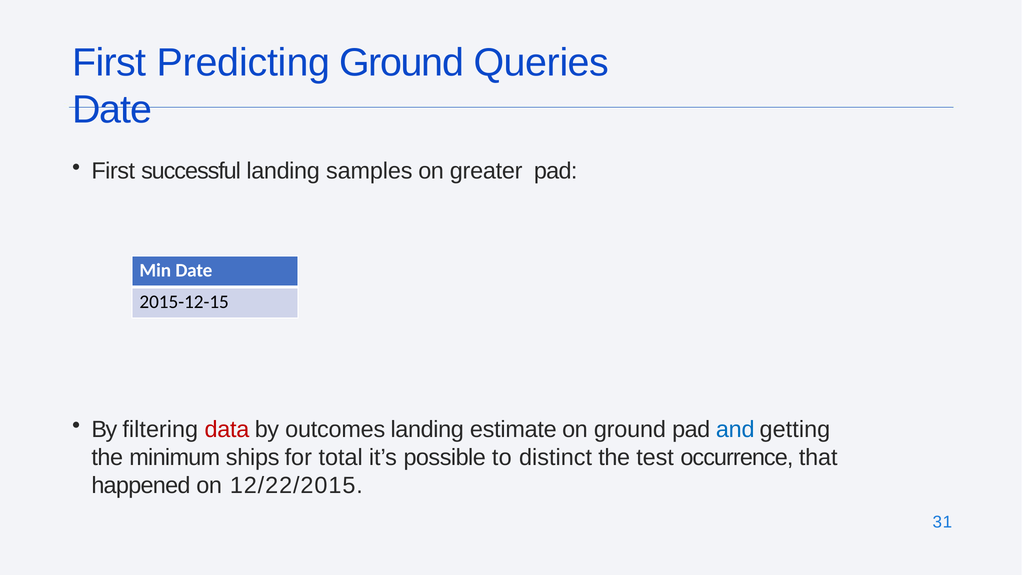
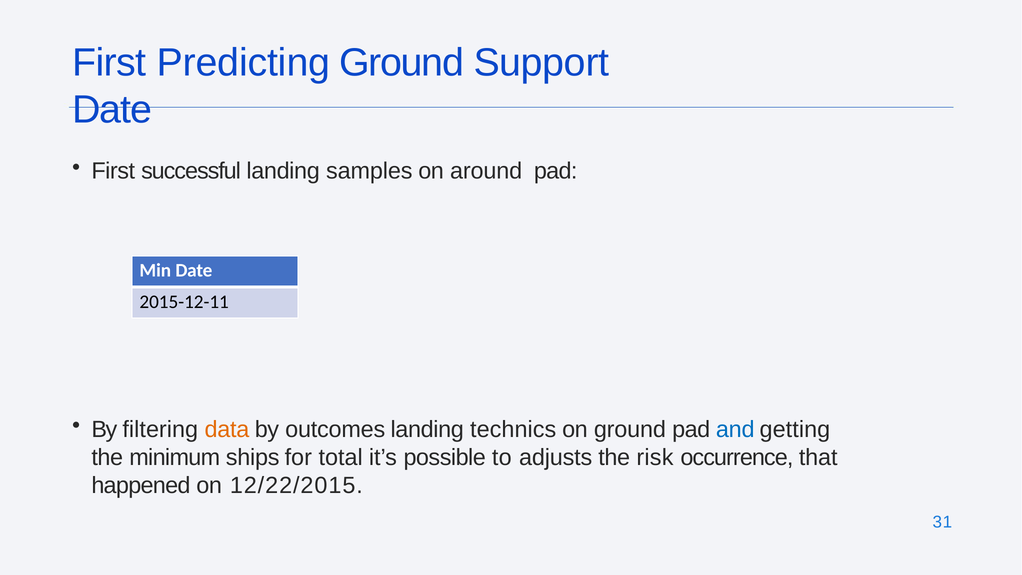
Queries: Queries -> Support
greater: greater -> around
2015-12-15: 2015-12-15 -> 2015-12-11
data colour: red -> orange
estimate: estimate -> technics
distinct: distinct -> adjusts
test: test -> risk
